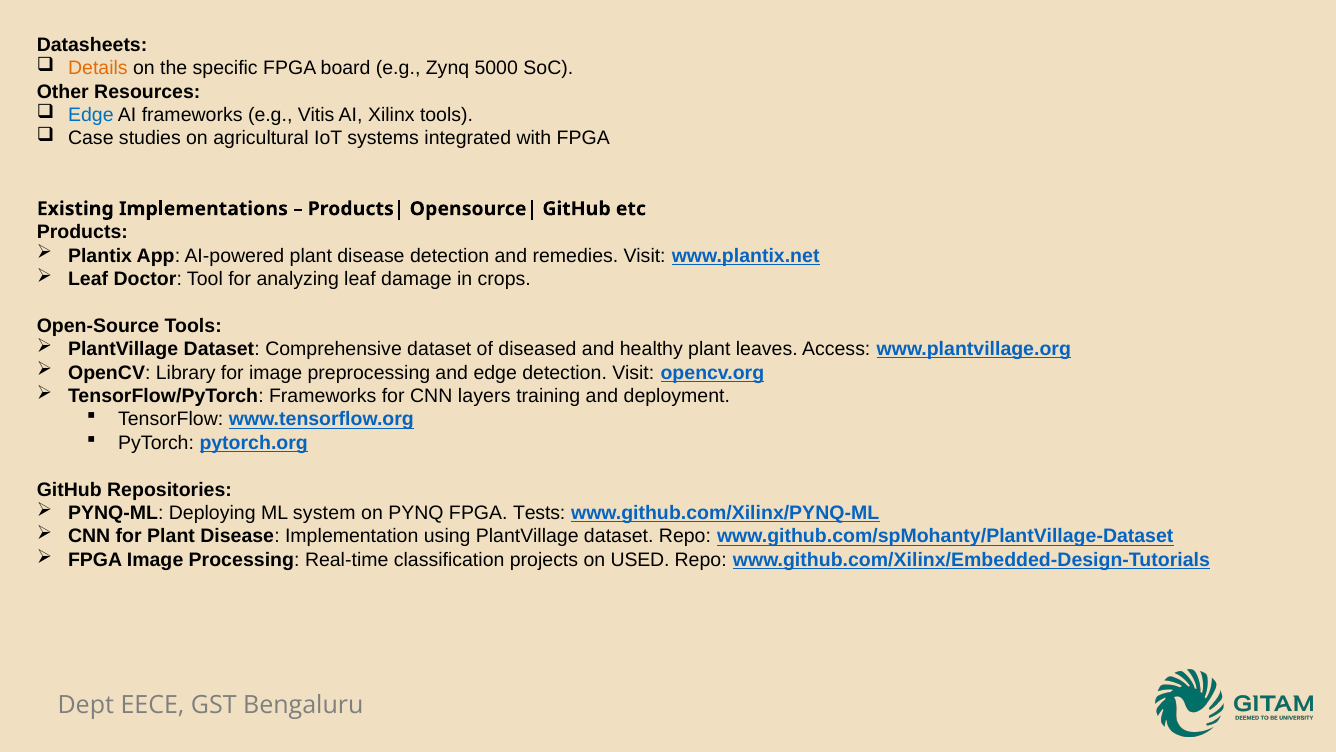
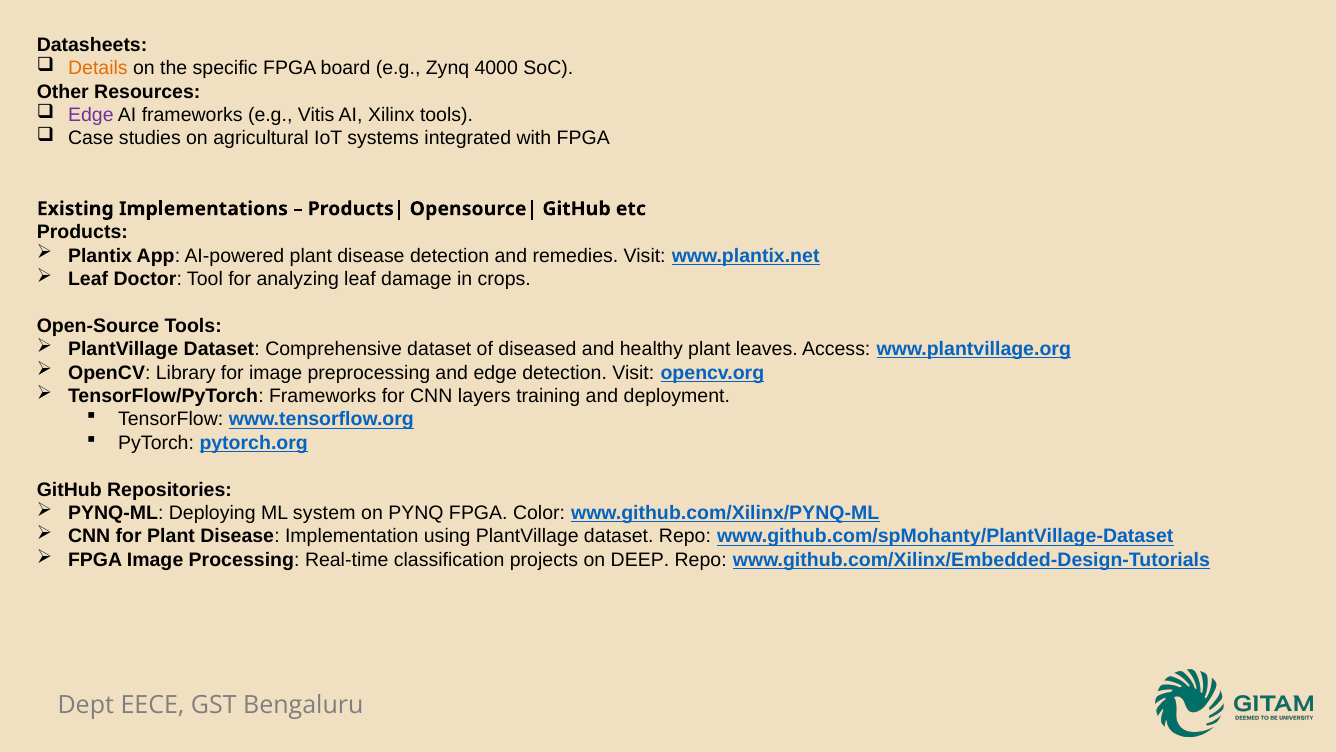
5000: 5000 -> 4000
Edge at (91, 115) colour: blue -> purple
Tests: Tests -> Color
USED: USED -> DEEP
